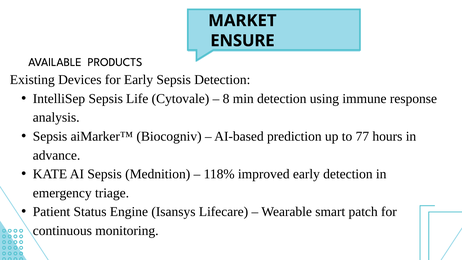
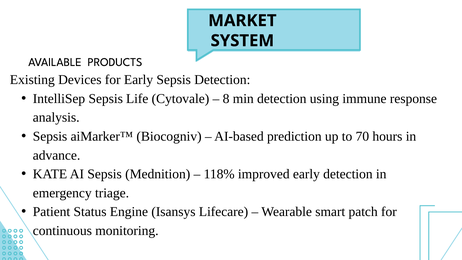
ENSURE: ENSURE -> SYSTEM
77: 77 -> 70
